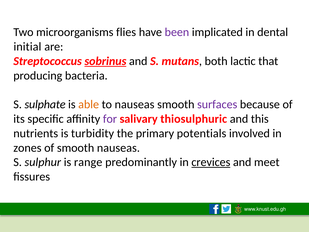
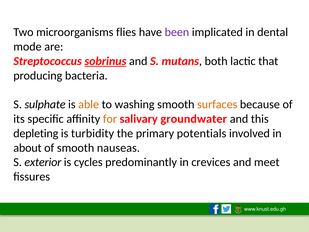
initial: initial -> mode
to nauseas: nauseas -> washing
surfaces colour: purple -> orange
for colour: purple -> orange
thiosulphuric: thiosulphuric -> groundwater
nutrients: nutrients -> depleting
zones: zones -> about
sulphur: sulphur -> exterior
range: range -> cycles
crevices underline: present -> none
